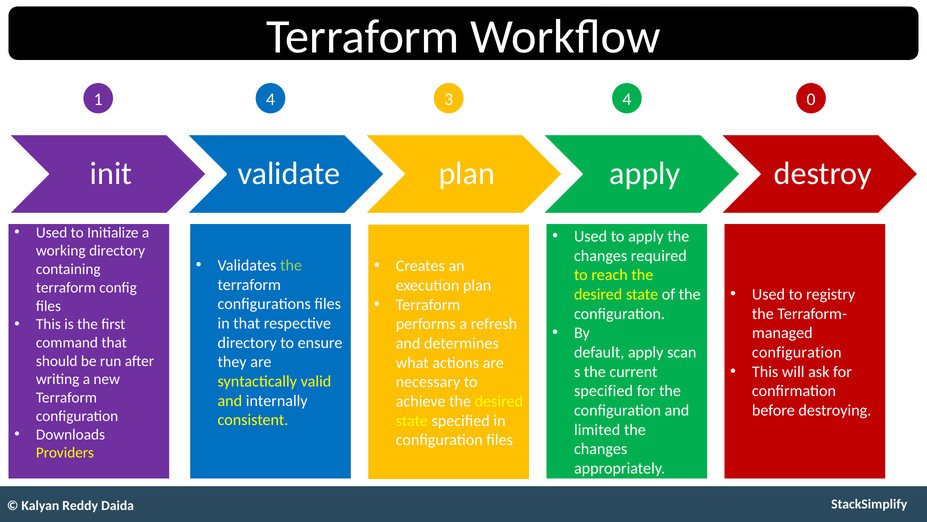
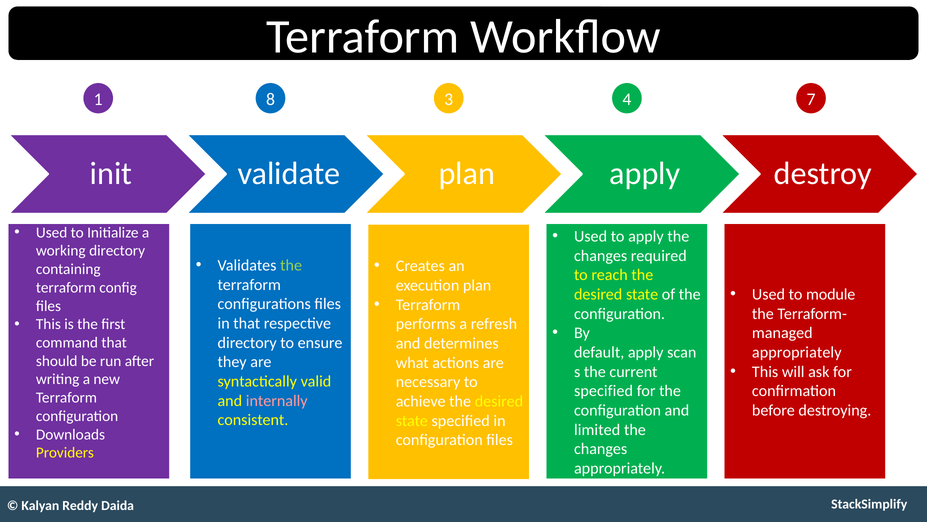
1 4: 4 -> 8
0: 0 -> 7
registry: registry -> module
configuration at (797, 352): configuration -> appropriately
internally colour: white -> pink
